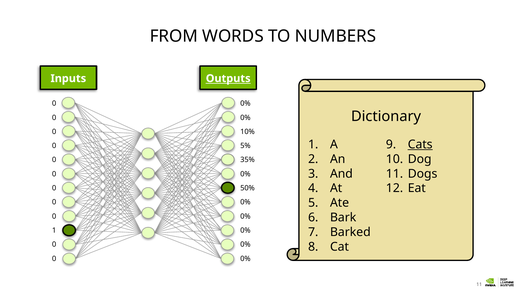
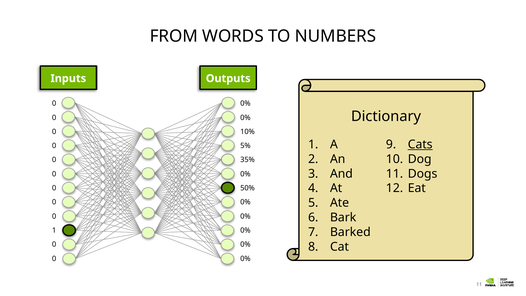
Outputs underline: present -> none
